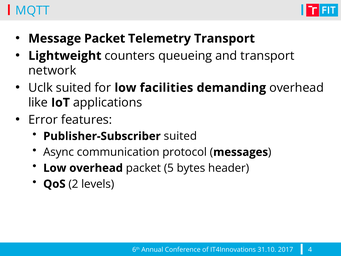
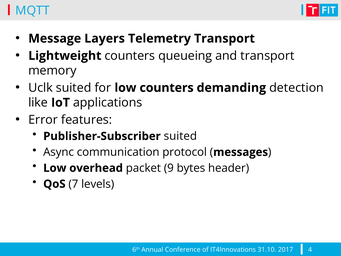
Message Packet: Packet -> Layers
network: network -> memory
low facilities: facilities -> counters
demanding overhead: overhead -> detection
5: 5 -> 9
2: 2 -> 7
